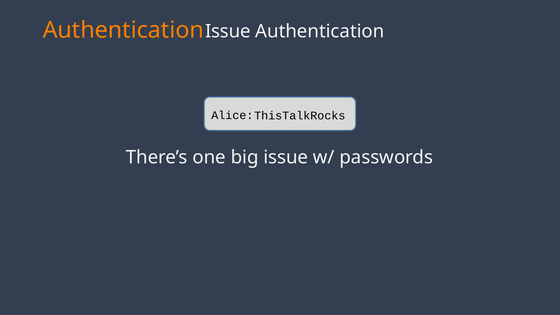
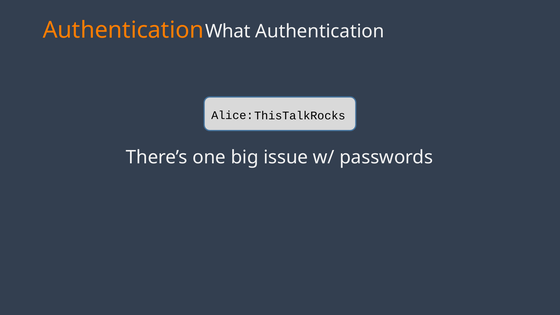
Issue at (228, 31): Issue -> What
